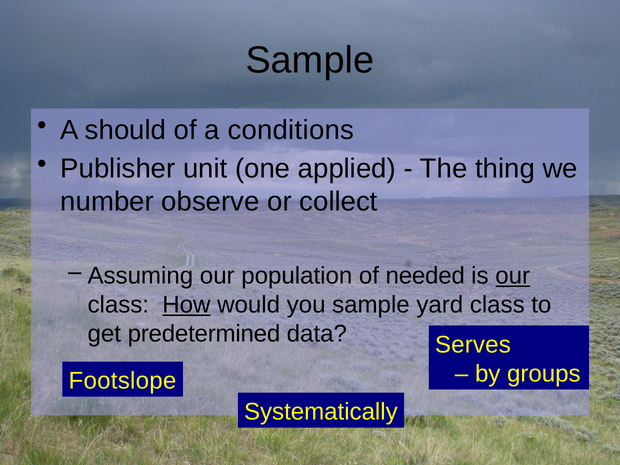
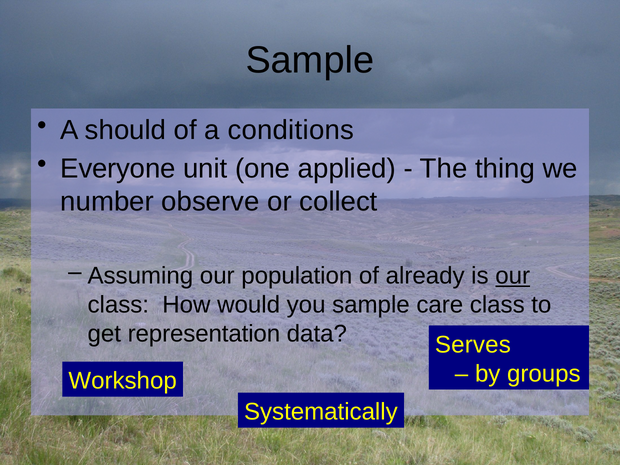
Publisher: Publisher -> Everyone
needed: needed -> already
How underline: present -> none
yard: yard -> care
predetermined: predetermined -> representation
Footslope: Footslope -> Workshop
